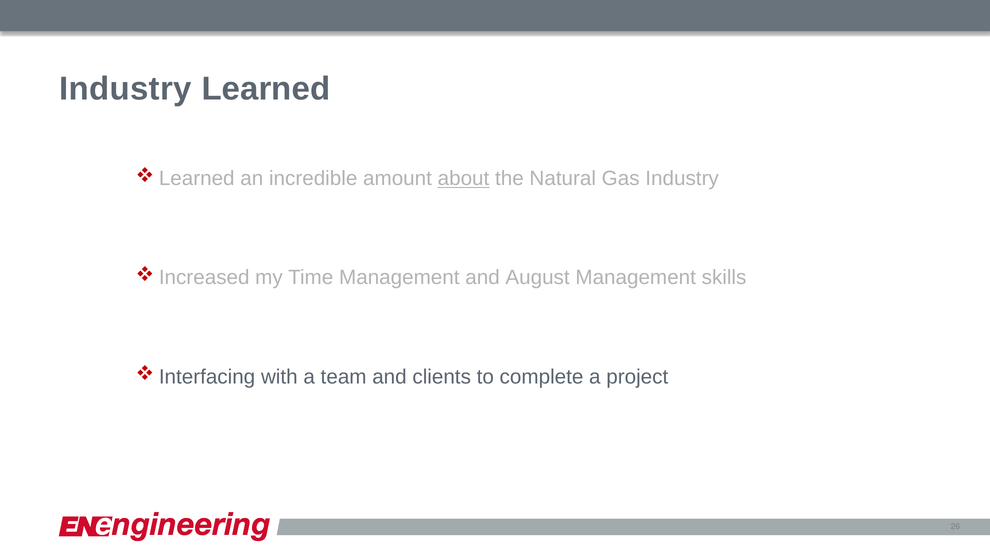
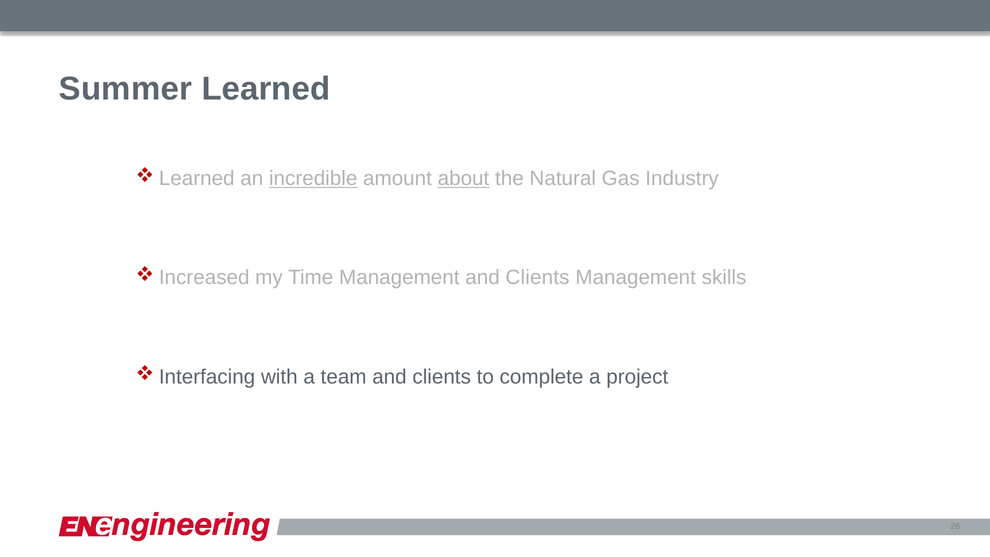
Industry at (126, 89): Industry -> Summer
incredible underline: none -> present
Management and August: August -> Clients
